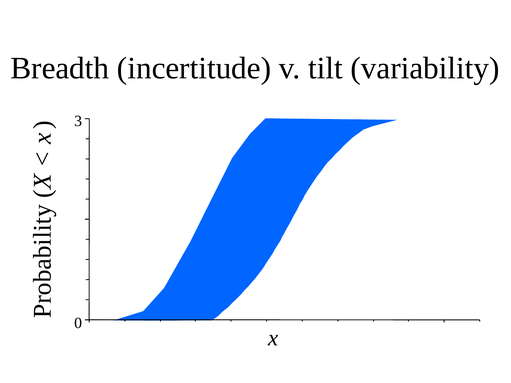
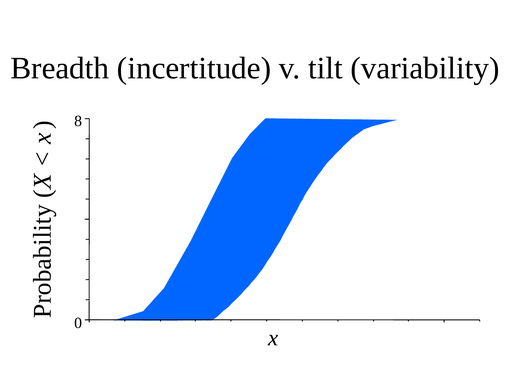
3: 3 -> 8
